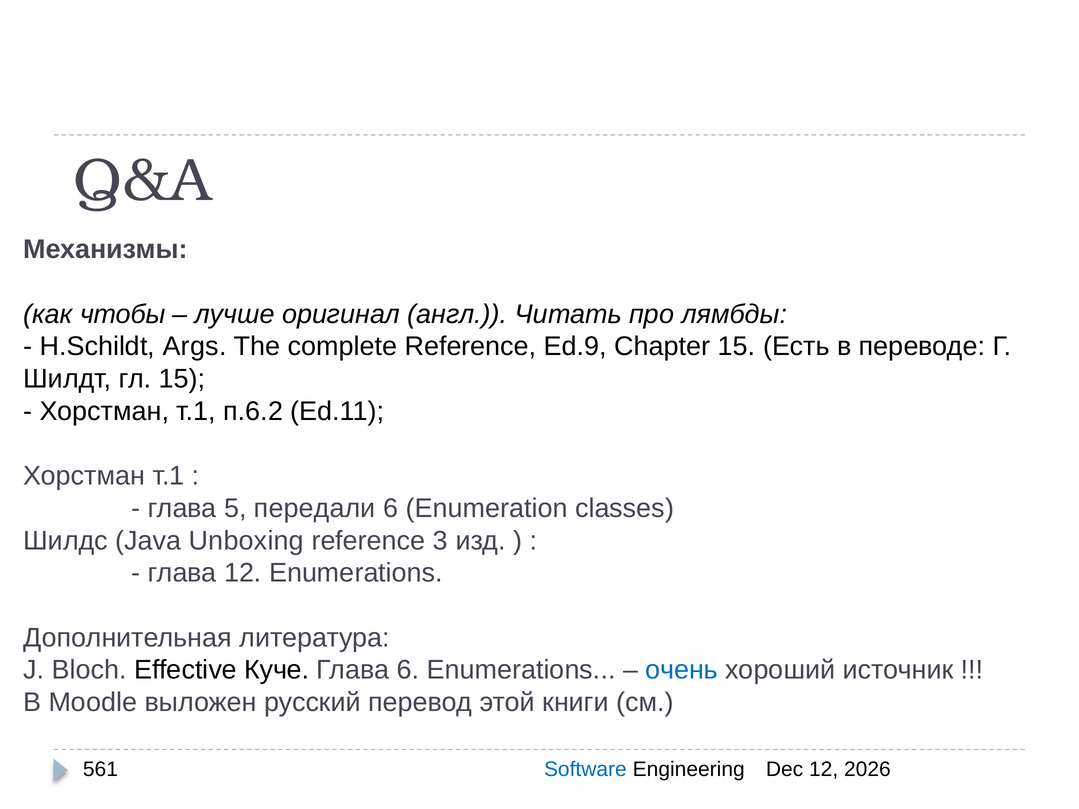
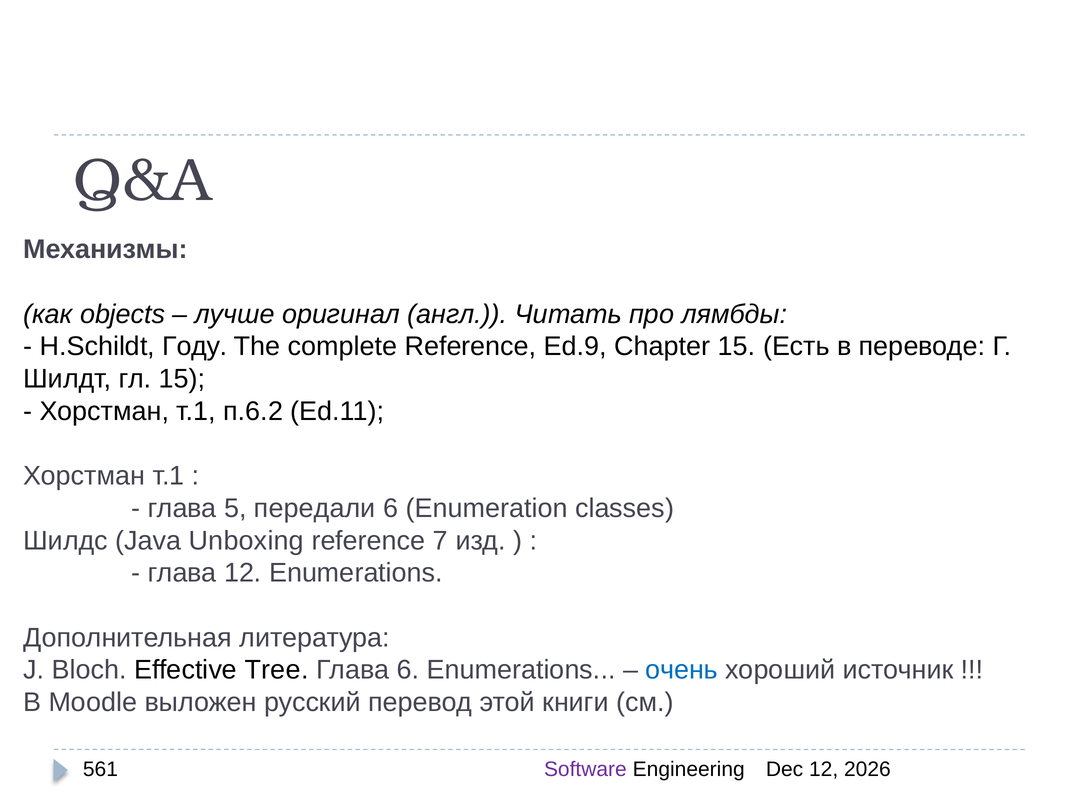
чтобы: чтобы -> objects
Args: Args -> Году
3: 3 -> 7
Куче: Куче -> Tree
Software colour: blue -> purple
